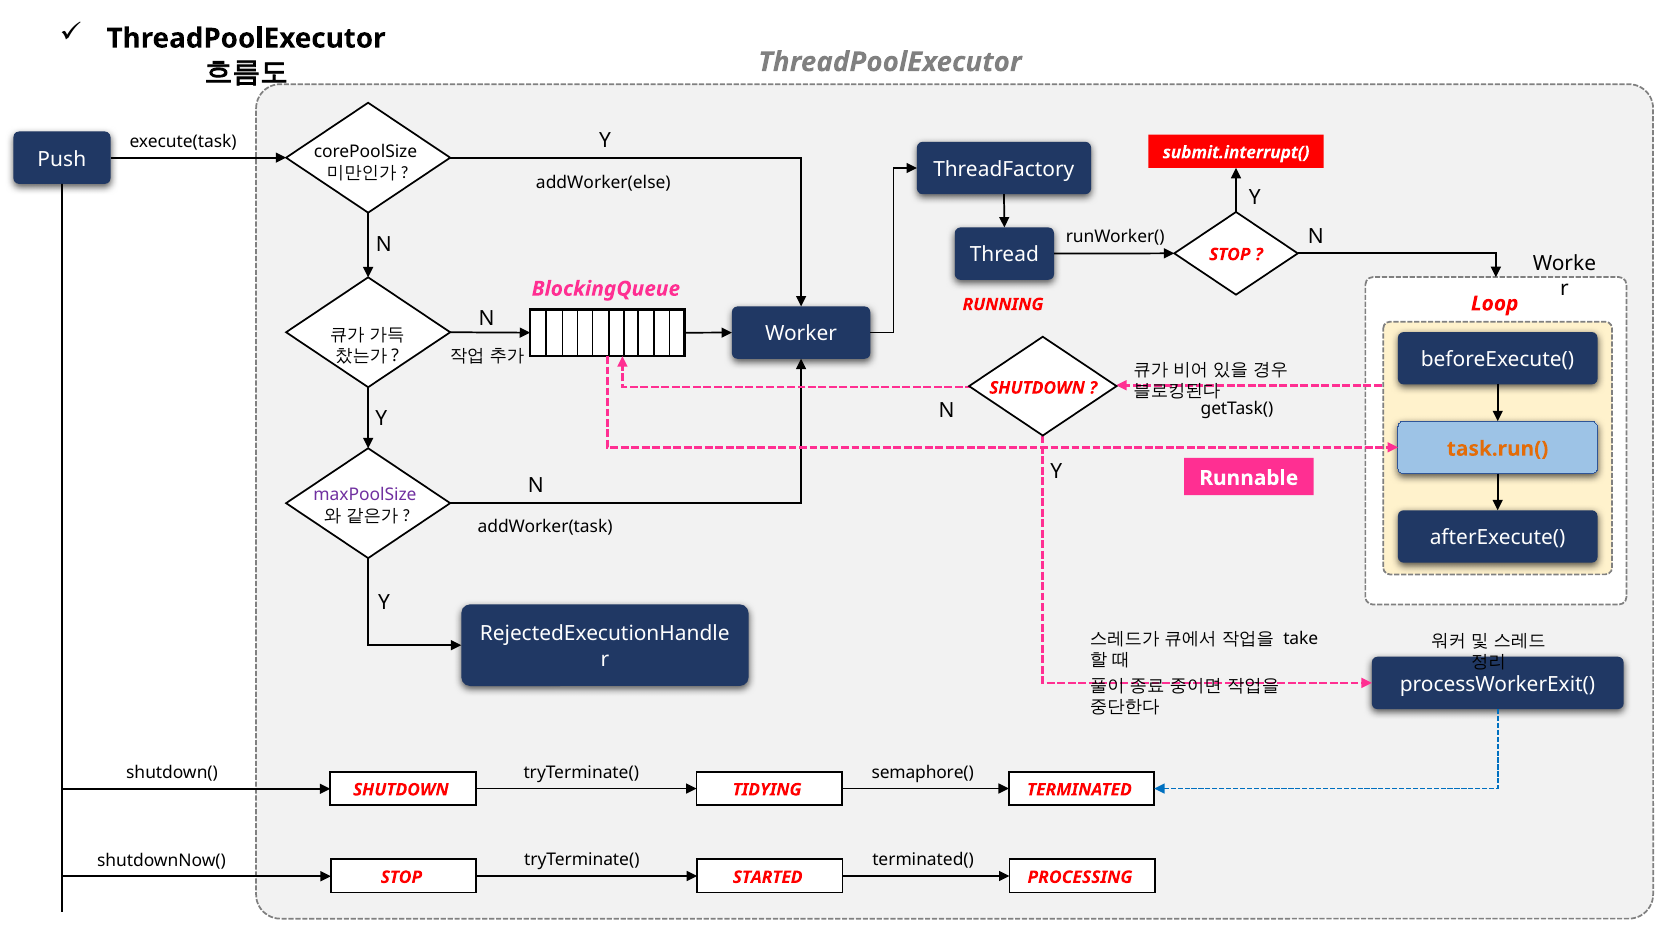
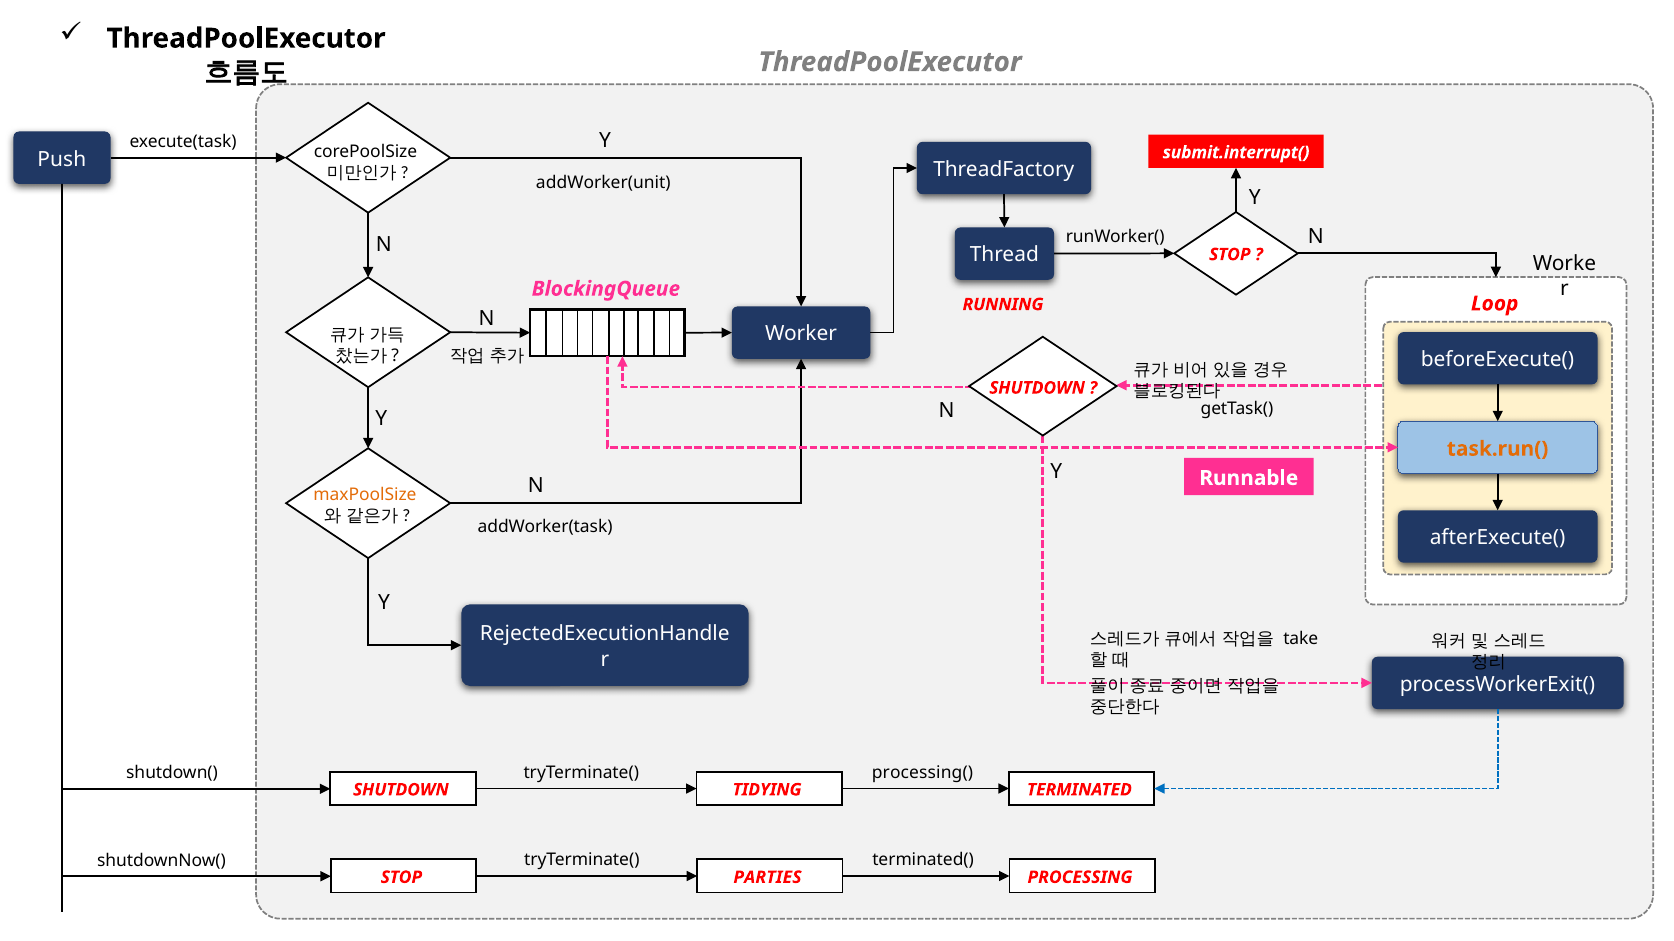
addWorker(else: addWorker(else -> addWorker(unit
maxPoolSize colour: purple -> orange
semaphore(: semaphore( -> processing(
STARTED: STARTED -> PARTIES
